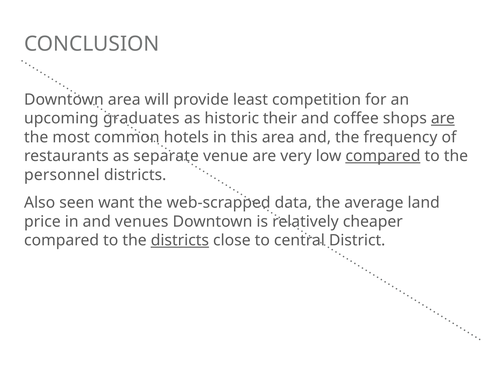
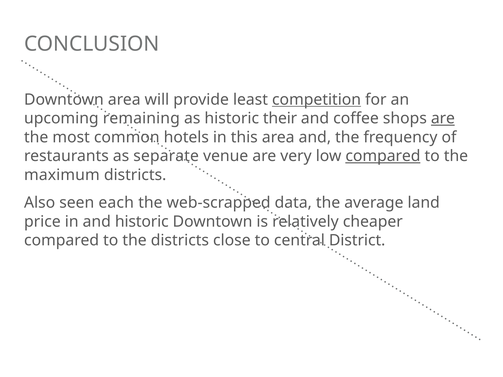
competition underline: none -> present
graduates: graduates -> remaining
personnel: personnel -> maximum
want: want -> each
and venues: venues -> historic
districts at (180, 241) underline: present -> none
